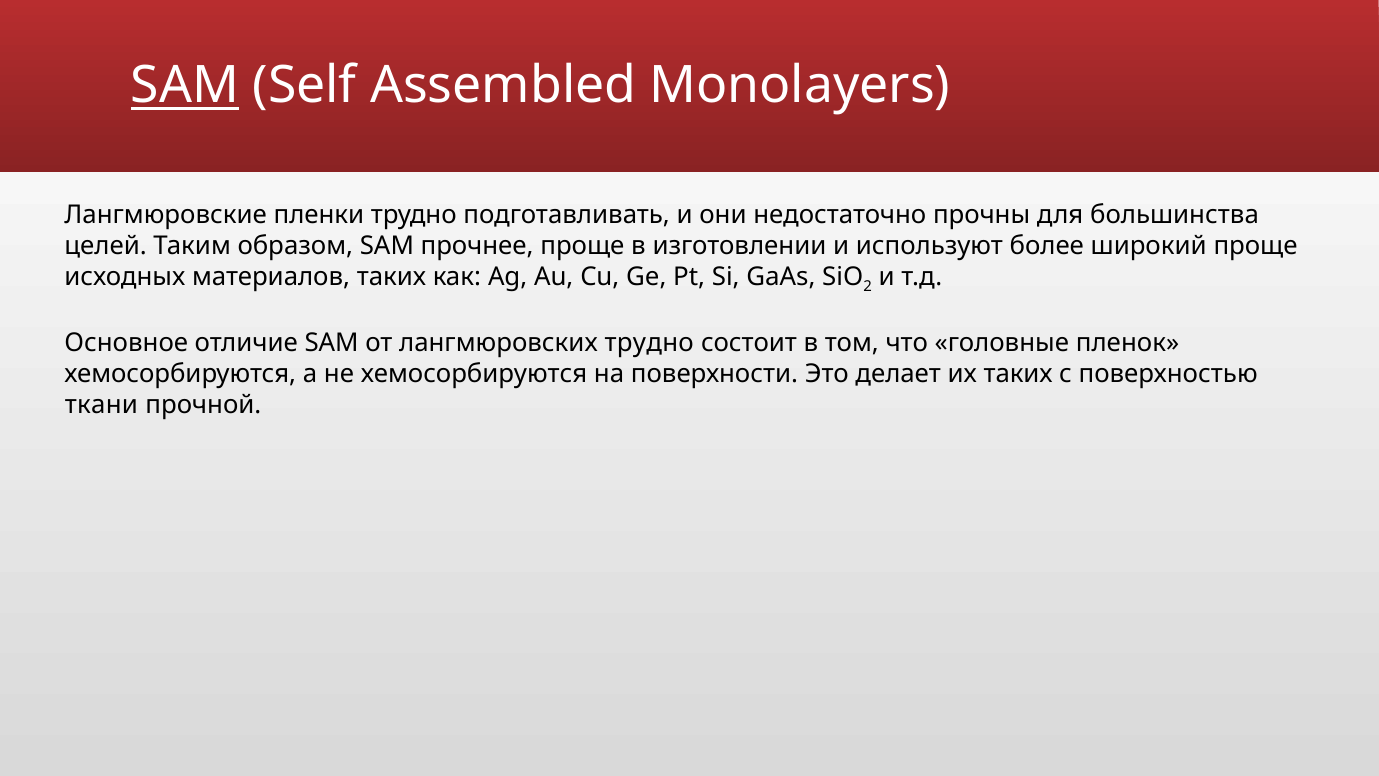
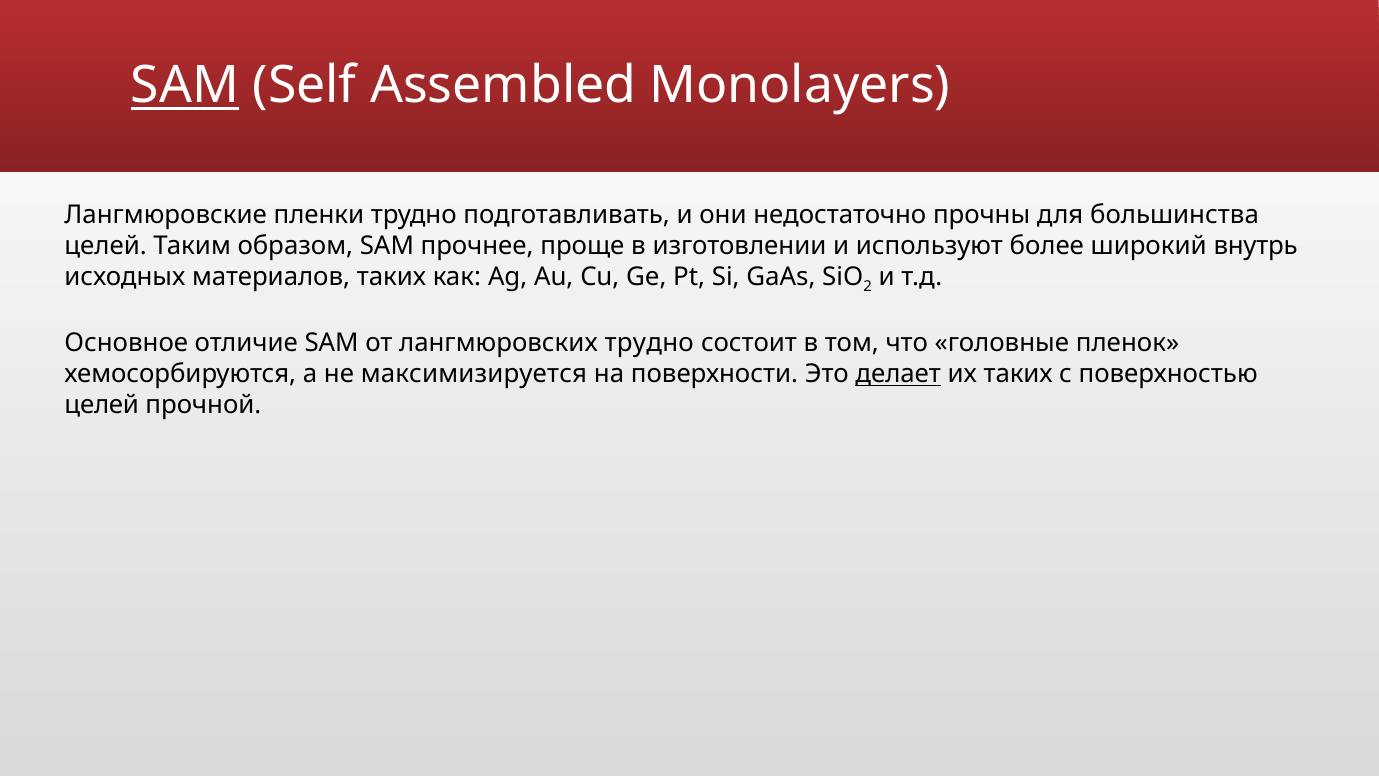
широкий проще: проще -> внутрь
не хемосорбируются: хемосорбируются -> максимизируется
делает underline: none -> present
ткани at (101, 405): ткани -> целей
